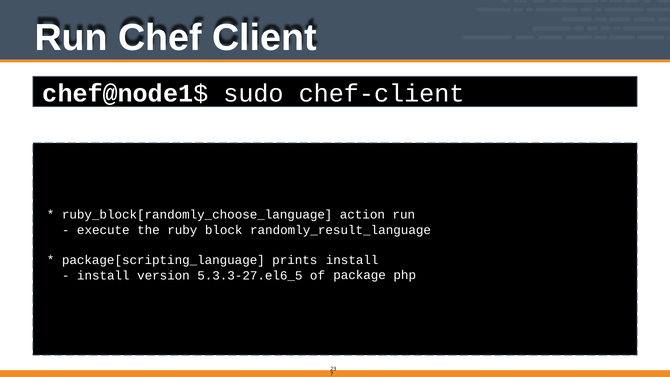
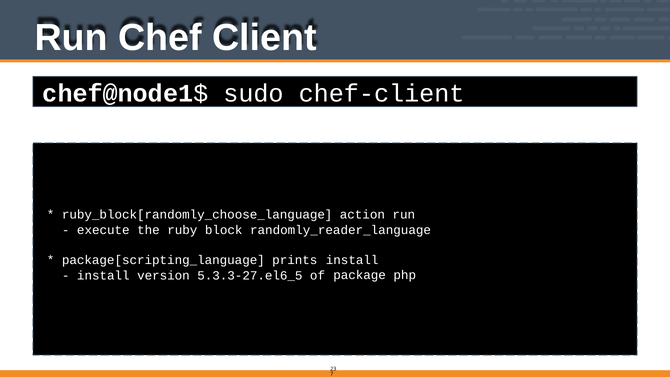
randomly_result_language: randomly_result_language -> randomly_reader_language
